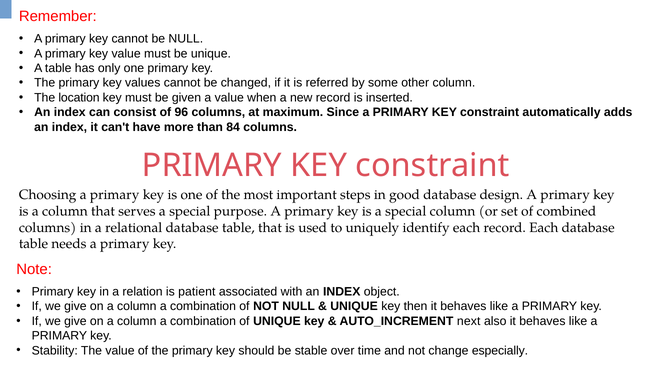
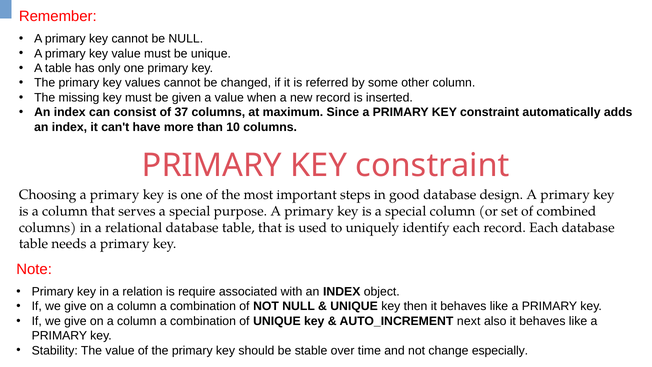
location: location -> missing
96: 96 -> 37
84: 84 -> 10
patient: patient -> require
